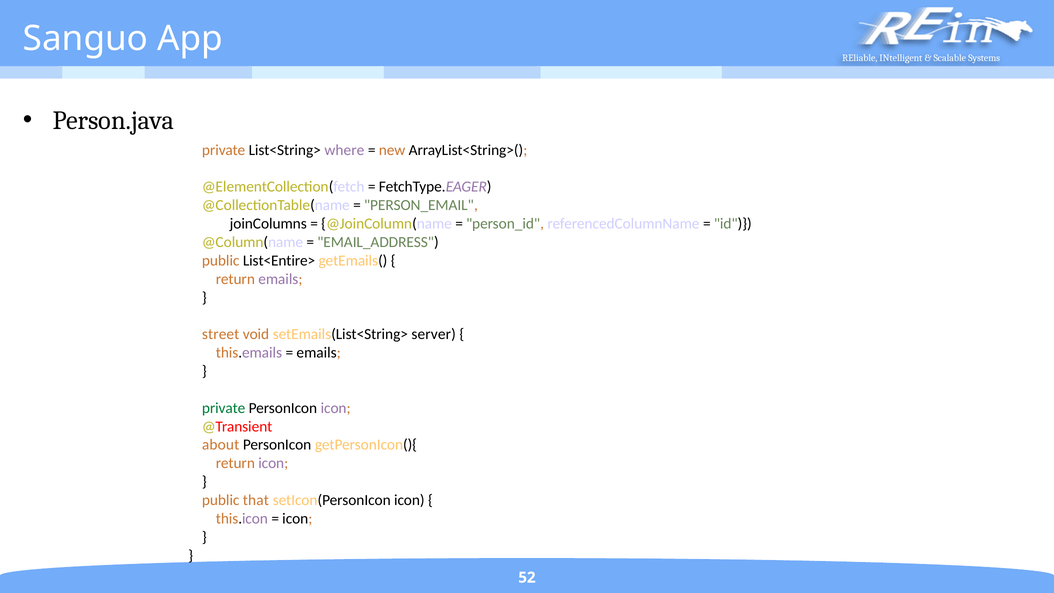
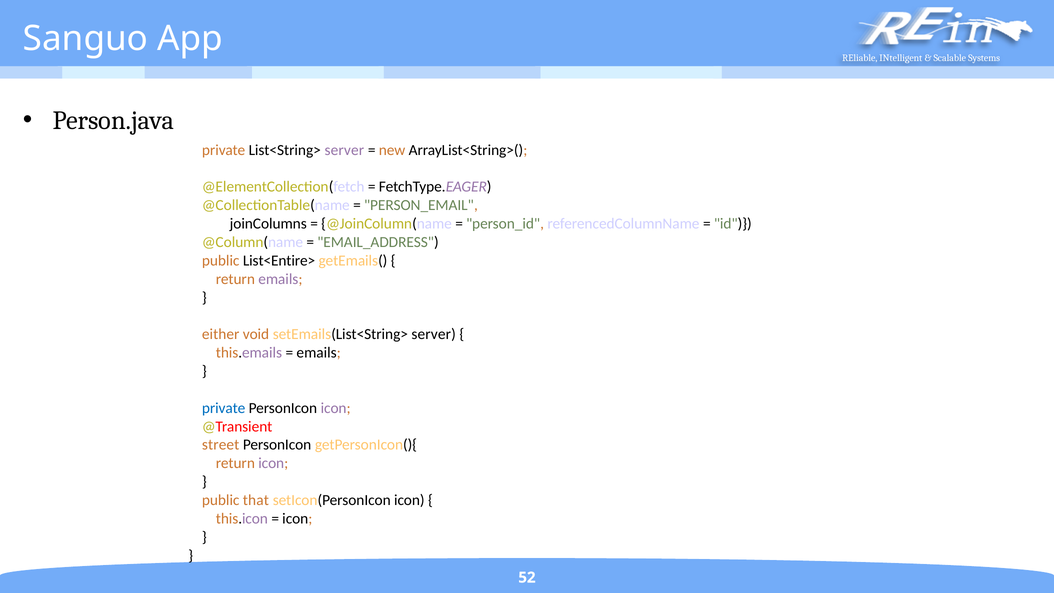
List<String> where: where -> server
street: street -> either
private at (224, 408) colour: green -> blue
about: about -> street
